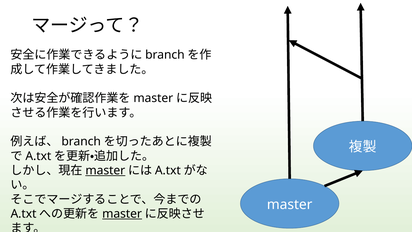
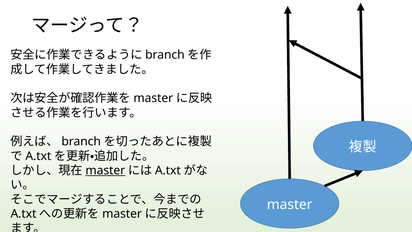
master at (122, 214) underline: present -> none
